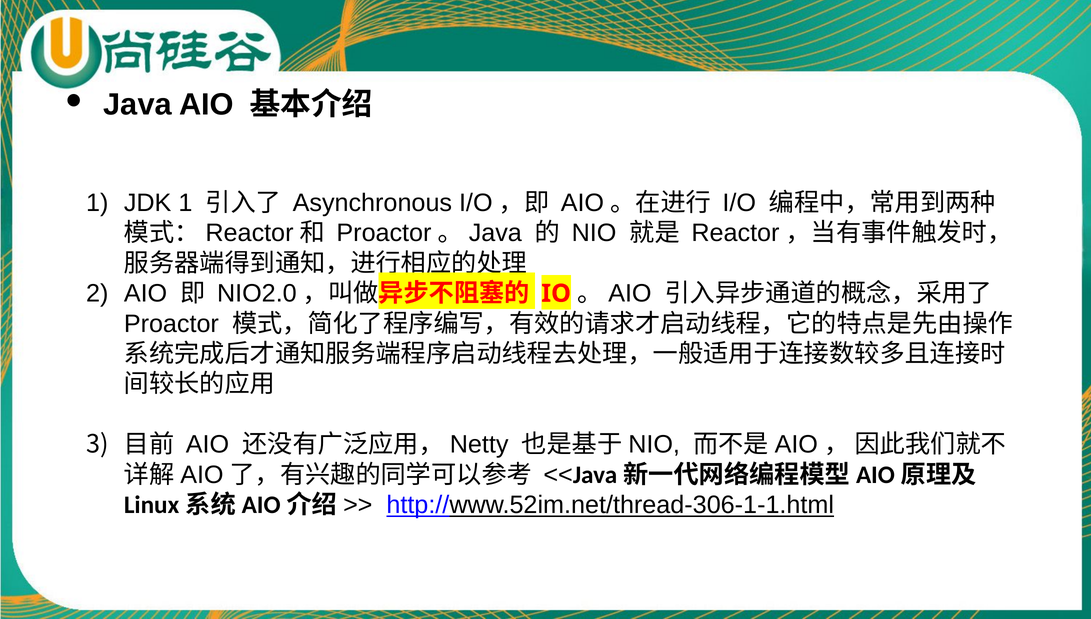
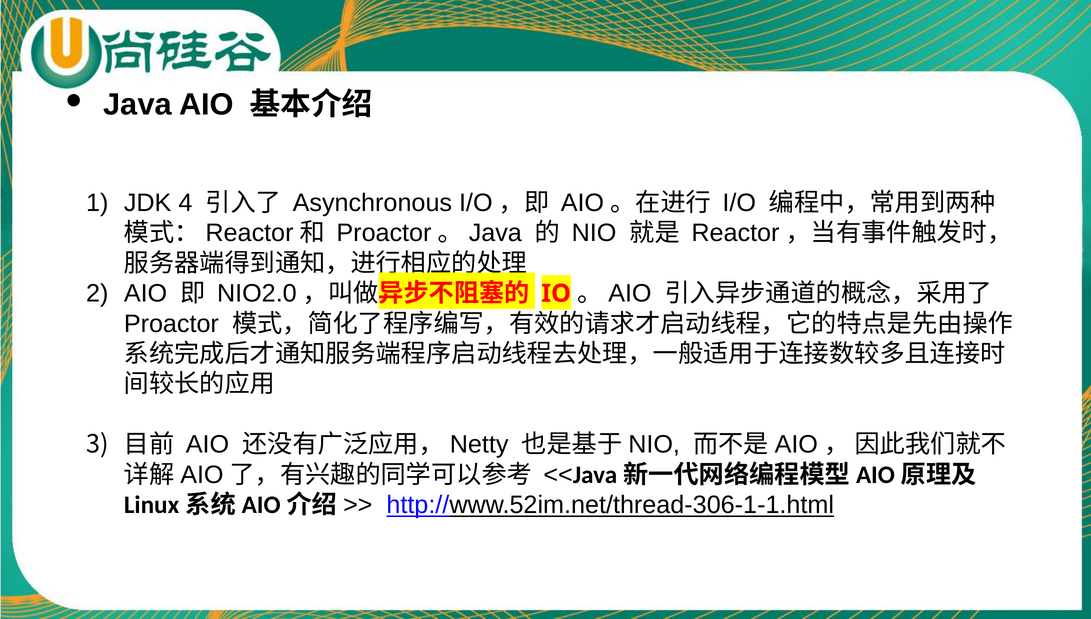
JDK 1: 1 -> 4
